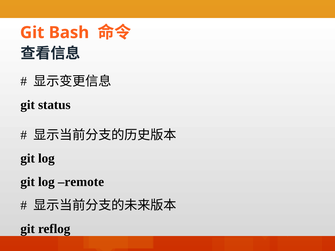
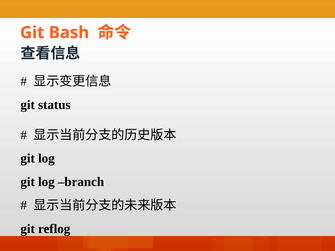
remote: remote -> branch
